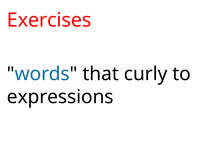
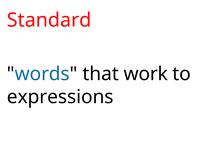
Exercises: Exercises -> Standard
curly: curly -> work
